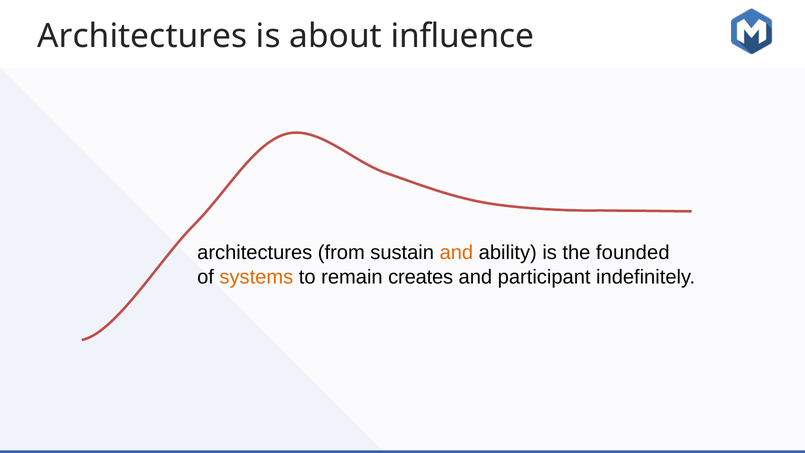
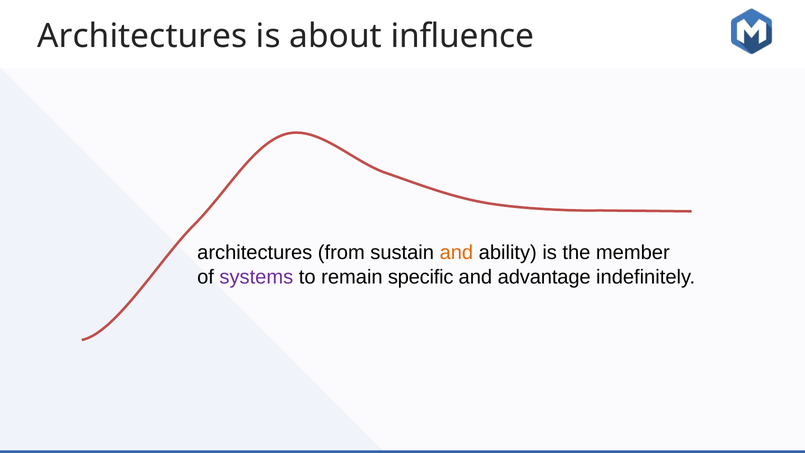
founded: founded -> member
systems colour: orange -> purple
creates: creates -> specific
participant: participant -> advantage
